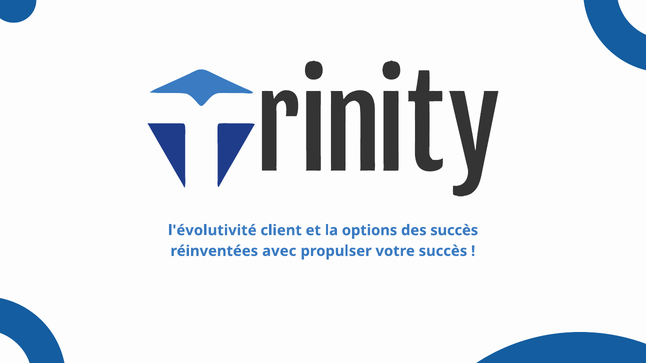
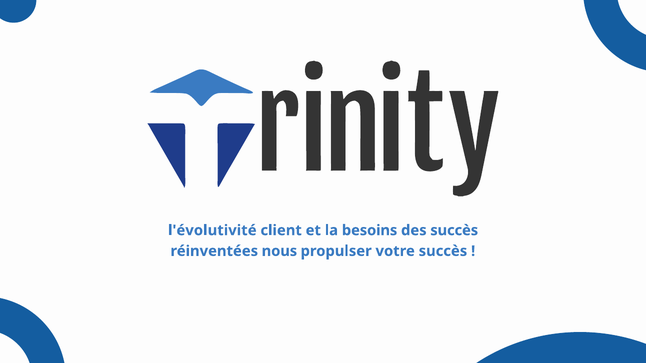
options: options -> besoins
avec: avec -> nous
